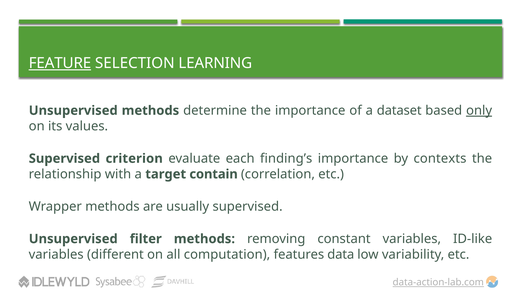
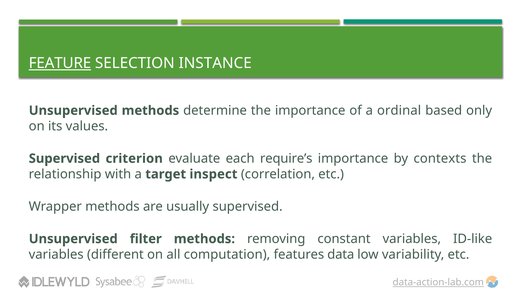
LEARNING: LEARNING -> INSTANCE
dataset: dataset -> ordinal
only underline: present -> none
finding’s: finding’s -> require’s
contain: contain -> inspect
